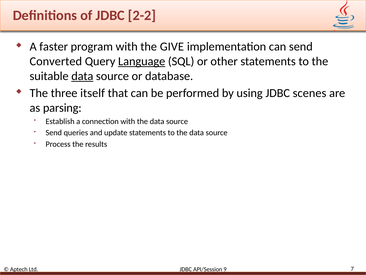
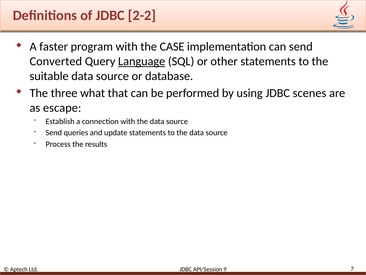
GIVE: GIVE -> CASE
data at (82, 76) underline: present -> none
itself: itself -> what
parsing: parsing -> escape
